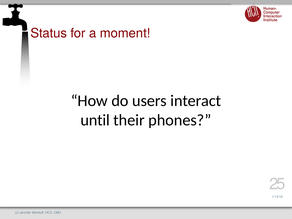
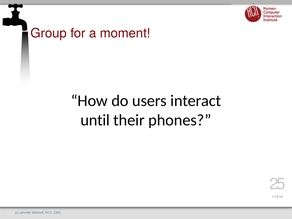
Status: Status -> Group
